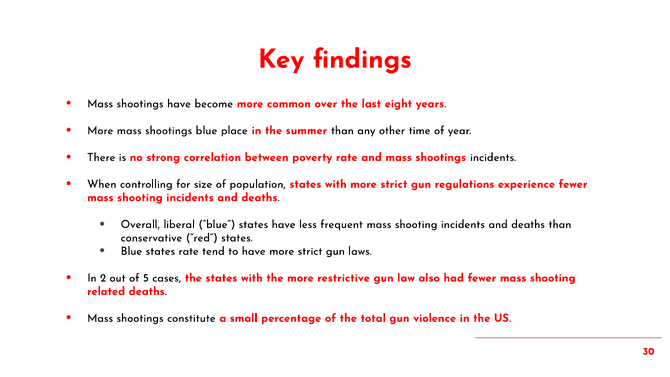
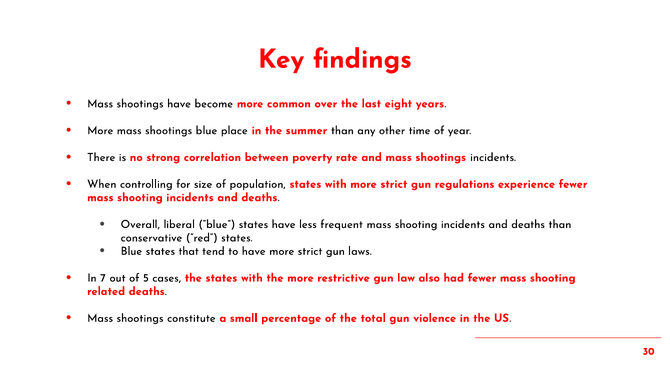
states rate: rate -> that
2: 2 -> 7
